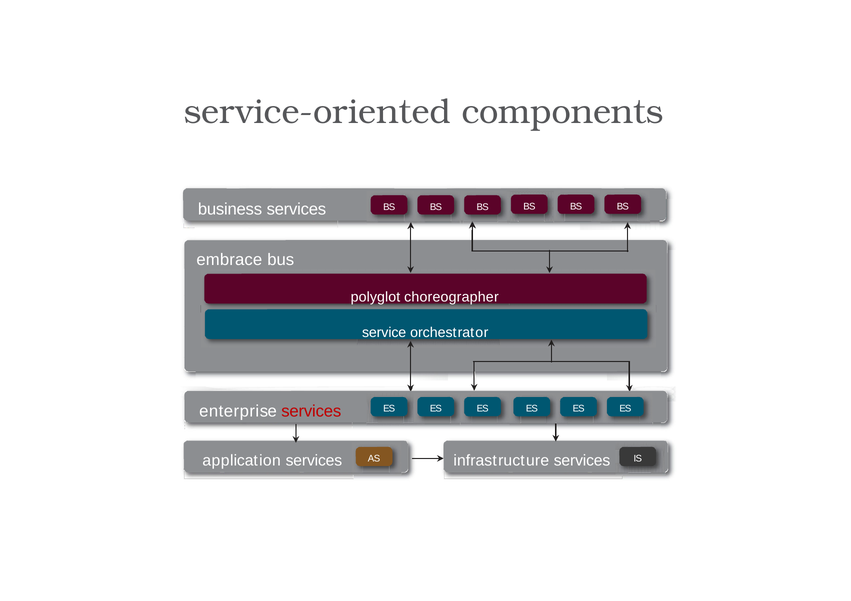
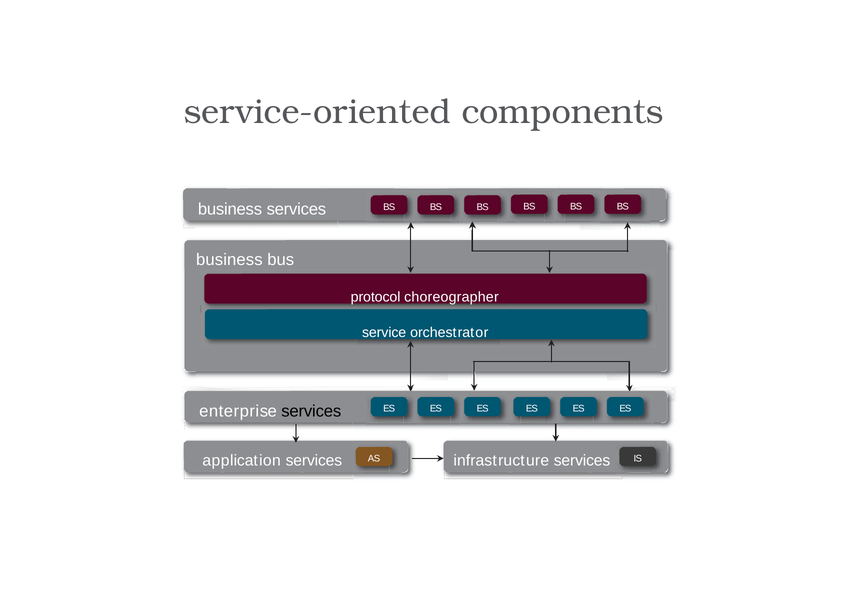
embrace at (229, 260): embrace -> business
polyglot: polyglot -> protocol
services at (311, 411) colour: red -> black
